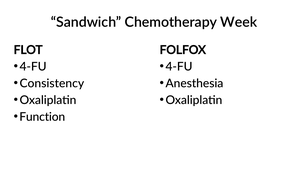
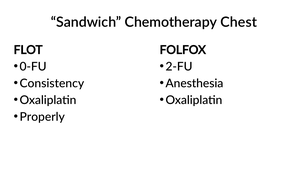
Week: Week -> Chest
4-FU at (33, 67): 4-FU -> 0-FU
4-FU at (179, 67): 4-FU -> 2-FU
Function: Function -> Properly
